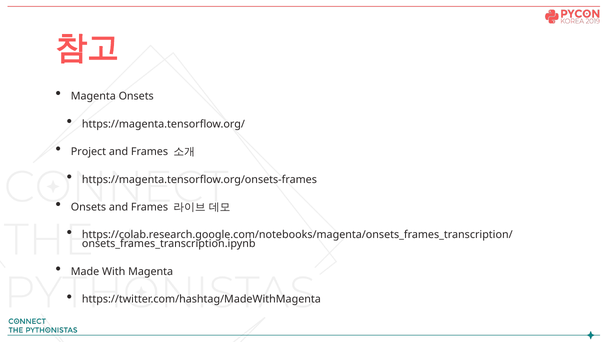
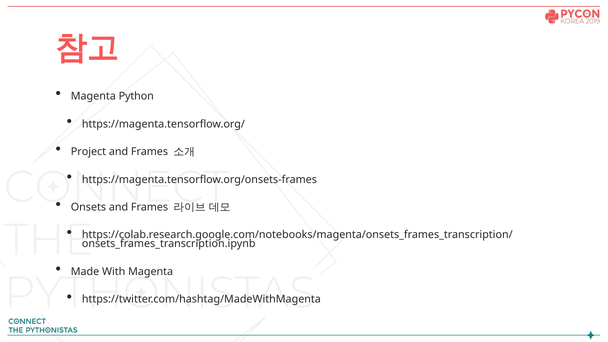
Magenta Onsets: Onsets -> Python
